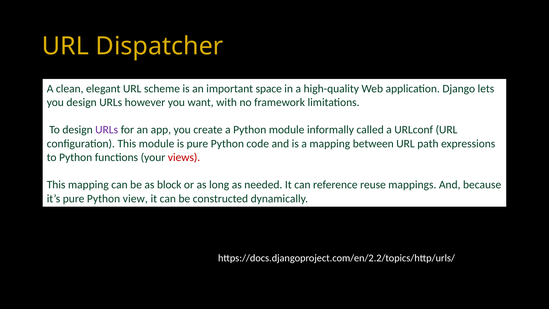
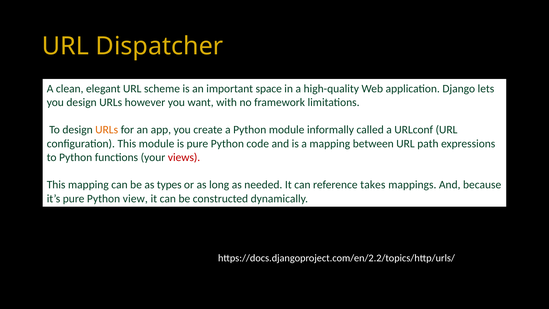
URLs at (107, 130) colour: purple -> orange
block: block -> types
reuse: reuse -> takes
